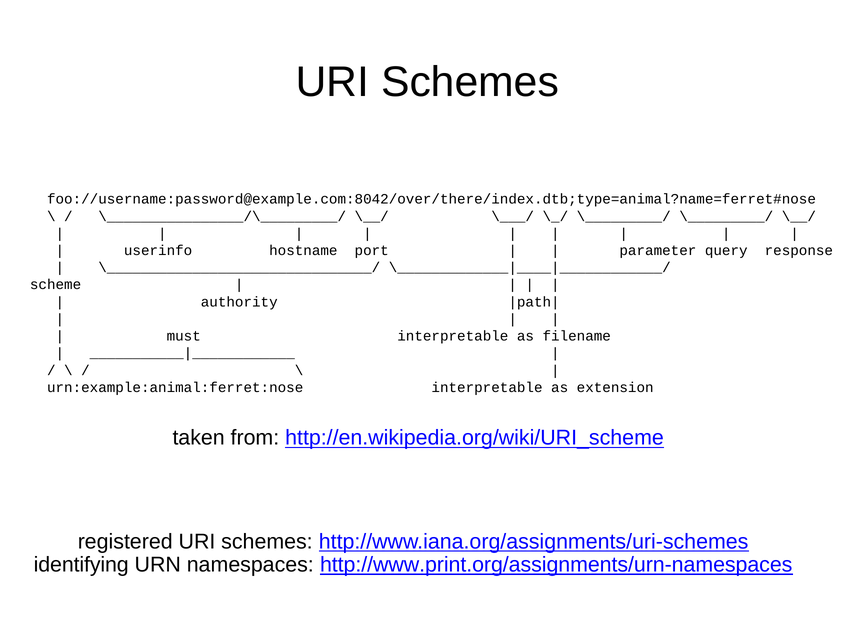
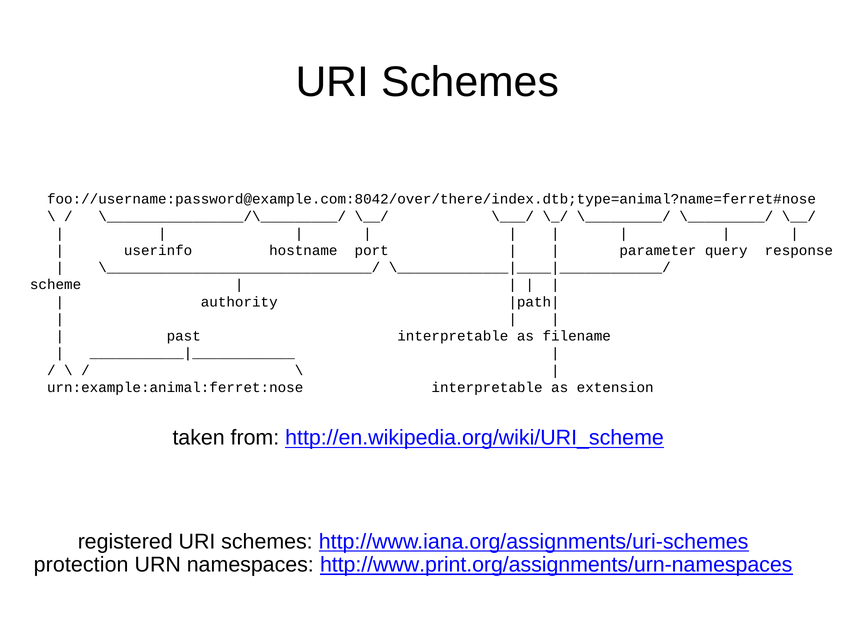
must: must -> past
identifying: identifying -> protection
